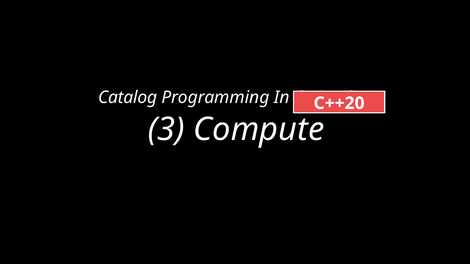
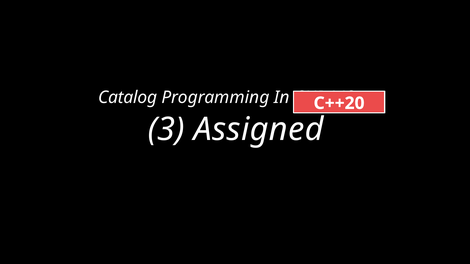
Compute: Compute -> Assigned
